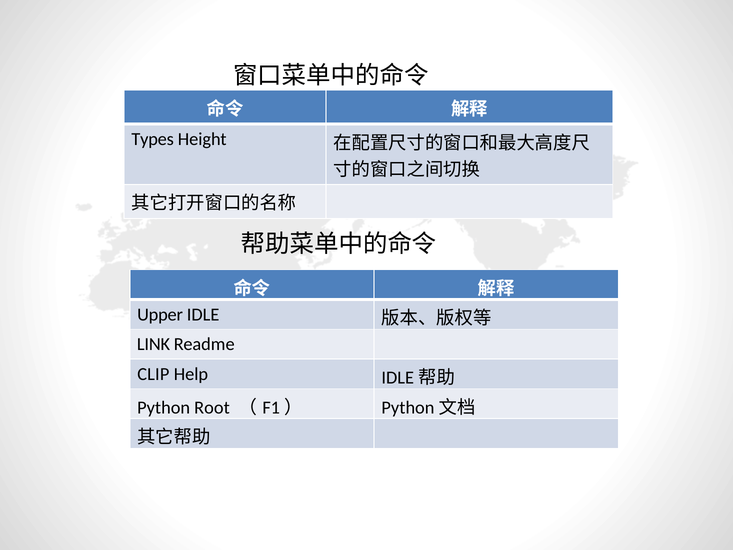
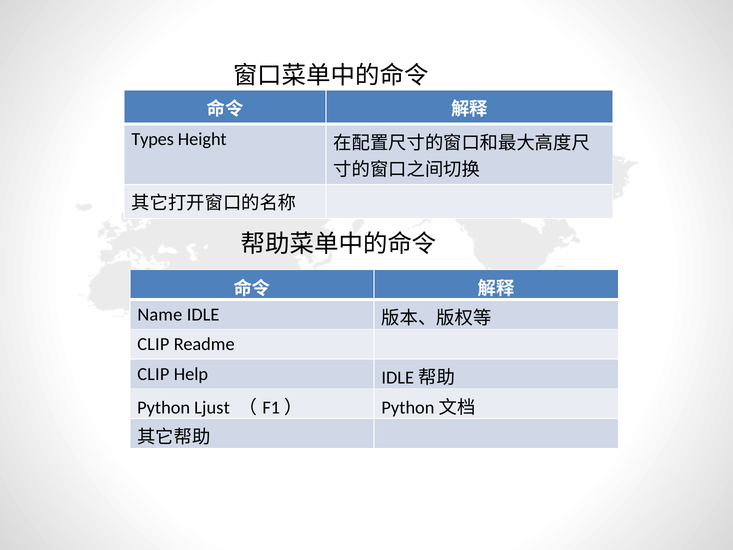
Upper: Upper -> Name
LINK at (154, 344): LINK -> CLIP
Root: Root -> Ljust
